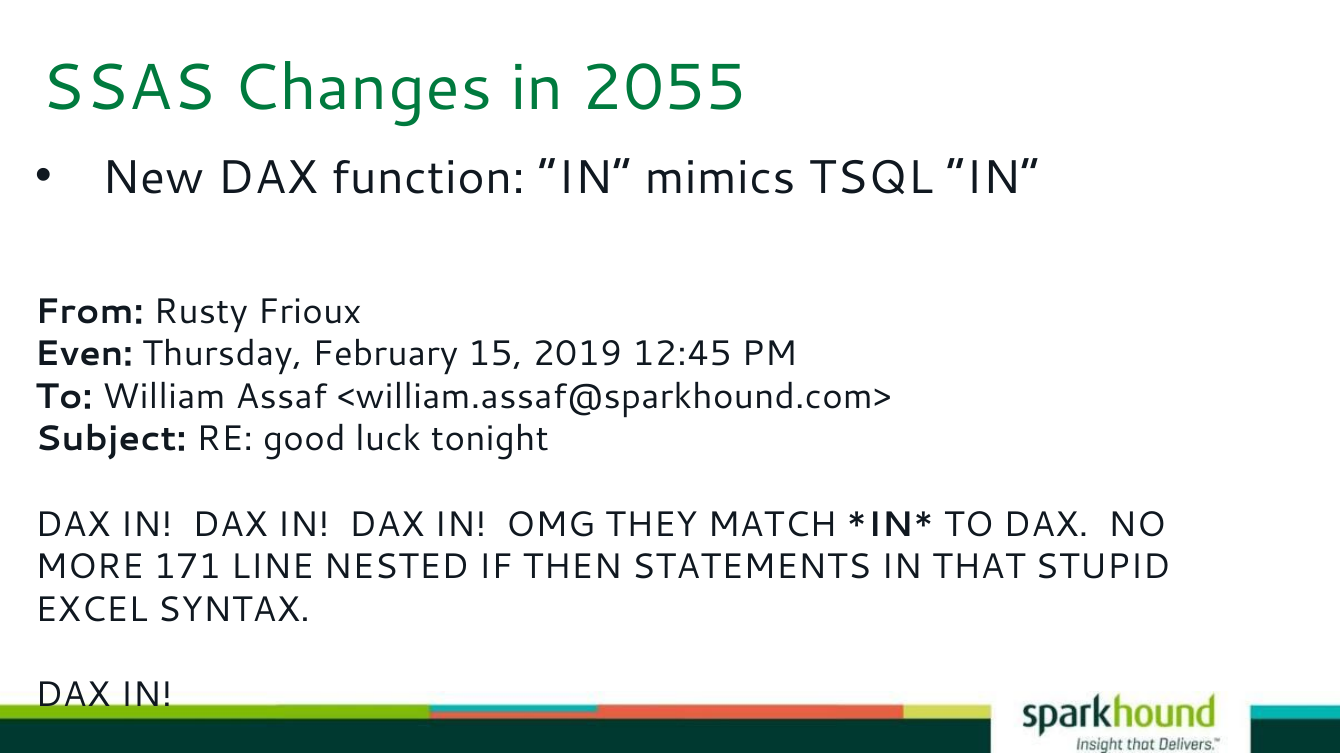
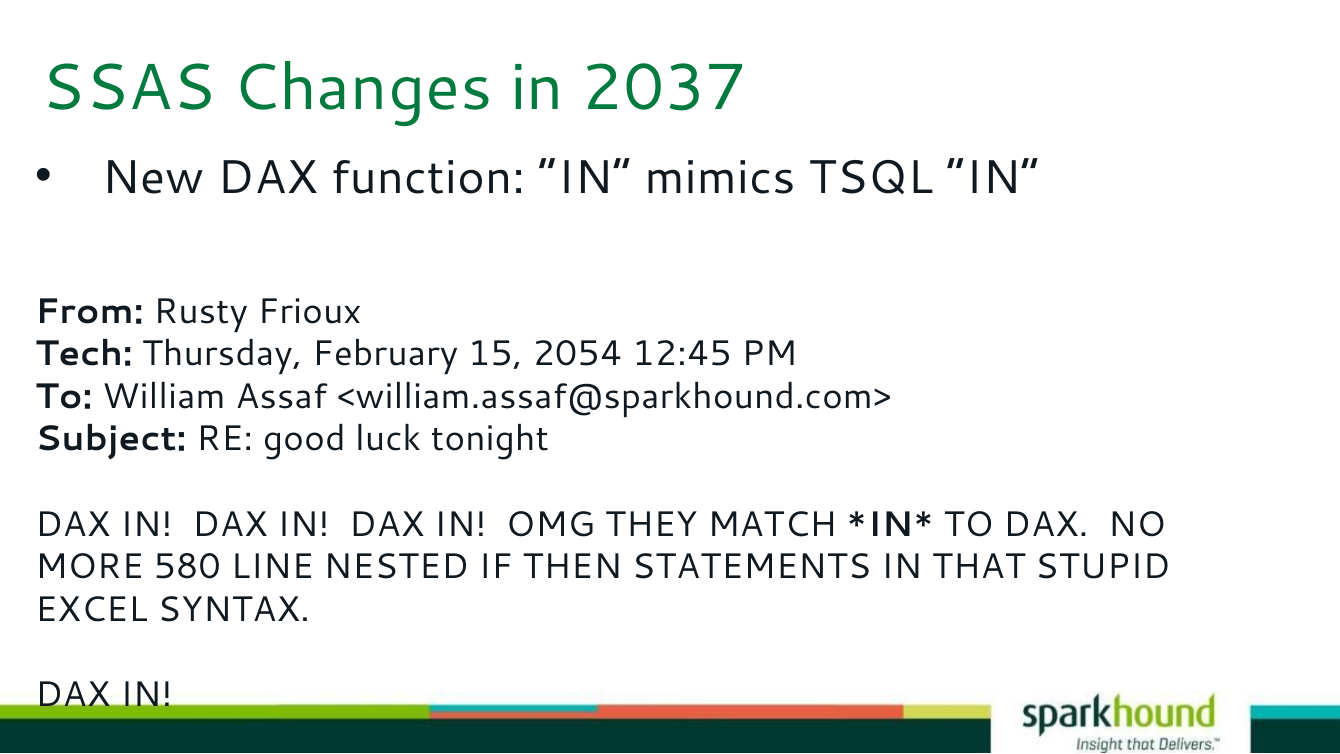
2055: 2055 -> 2037
Even: Even -> Tech
2019: 2019 -> 2054
171: 171 -> 580
